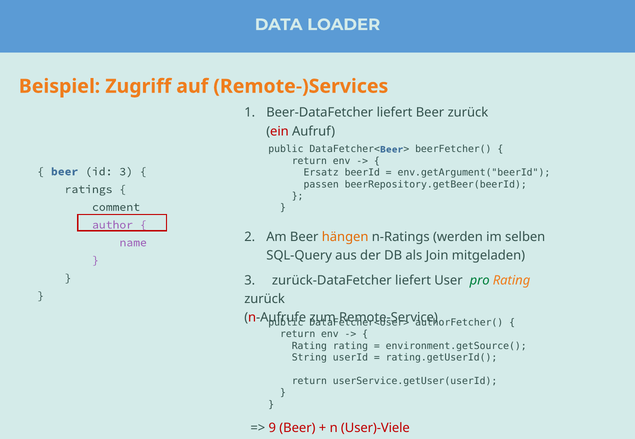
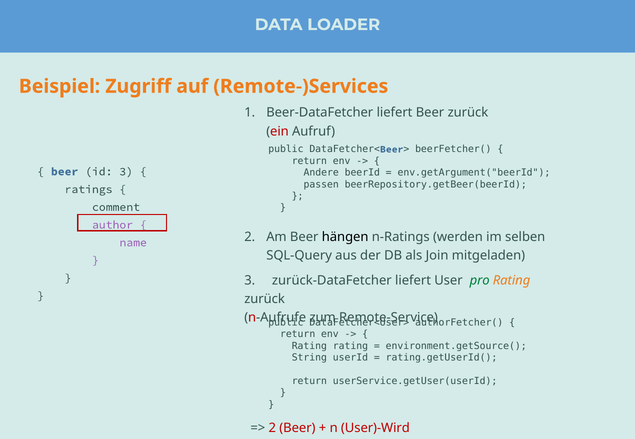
Ersatz: Ersatz -> Andere
hängen colour: orange -> black
9 at (272, 429): 9 -> 2
User)-Viele: User)-Viele -> User)-Wird
